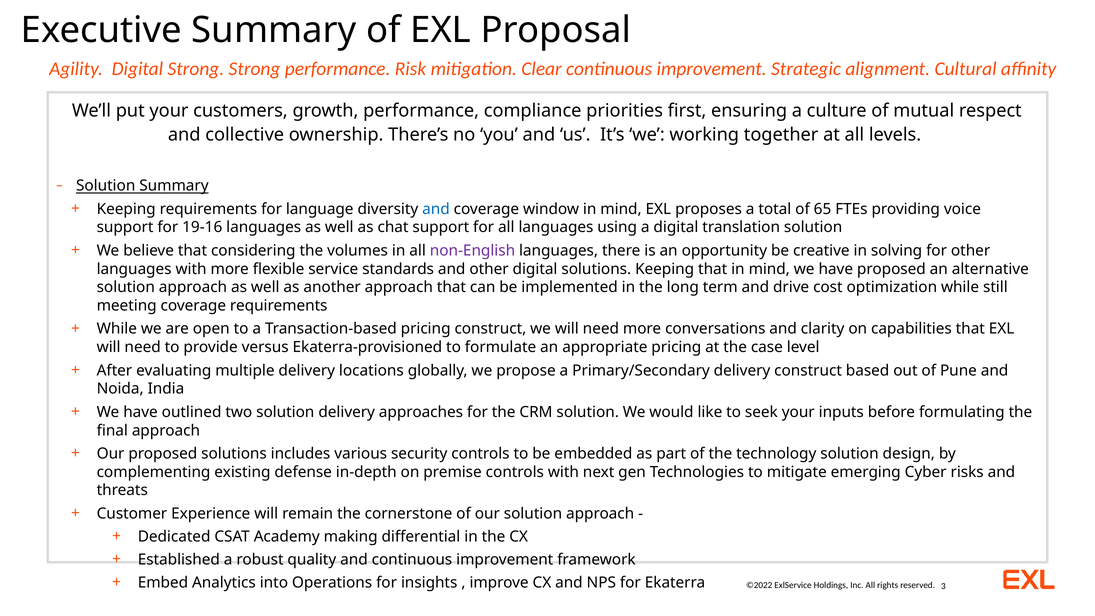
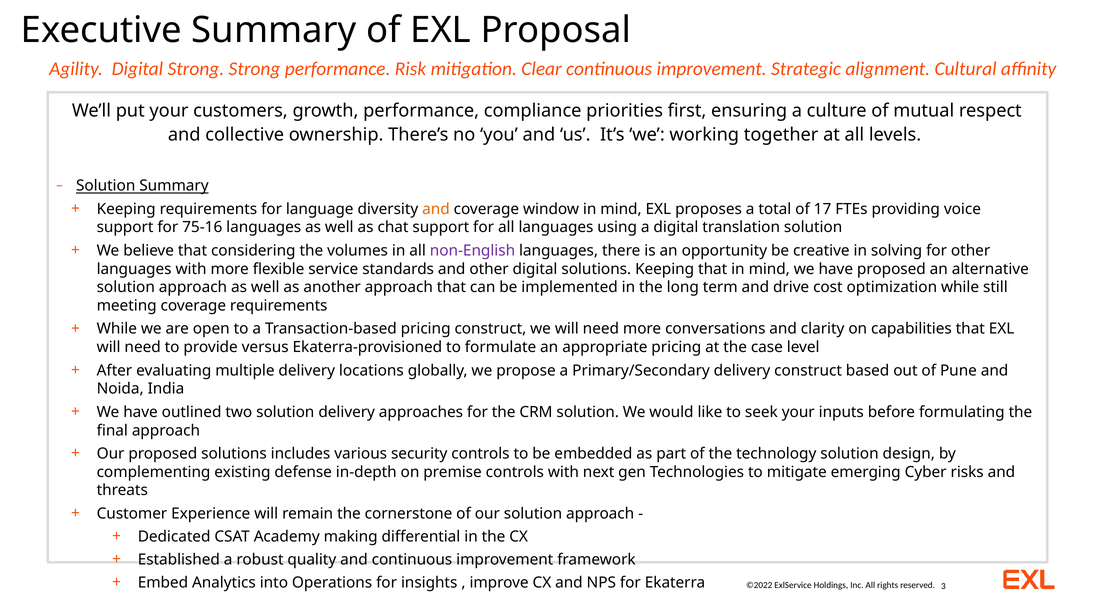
and at (436, 209) colour: blue -> orange
65: 65 -> 17
19-16: 19-16 -> 75-16
